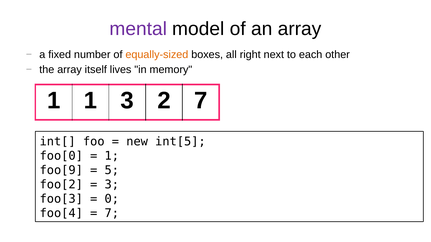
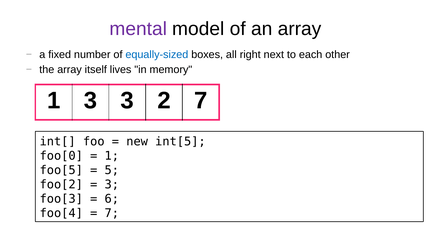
equally-sized colour: orange -> blue
1 1: 1 -> 3
foo[9: foo[9 -> foo[5
0: 0 -> 6
